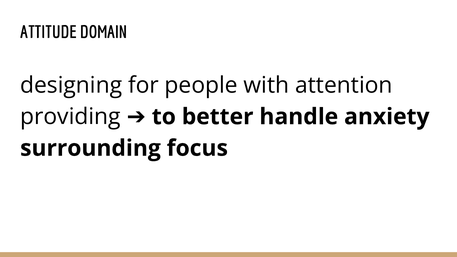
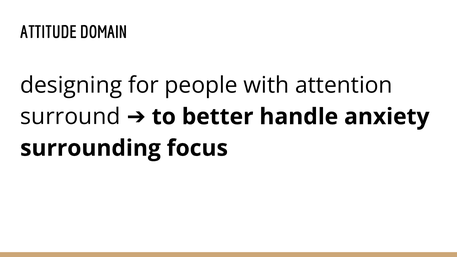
providing: providing -> surround
